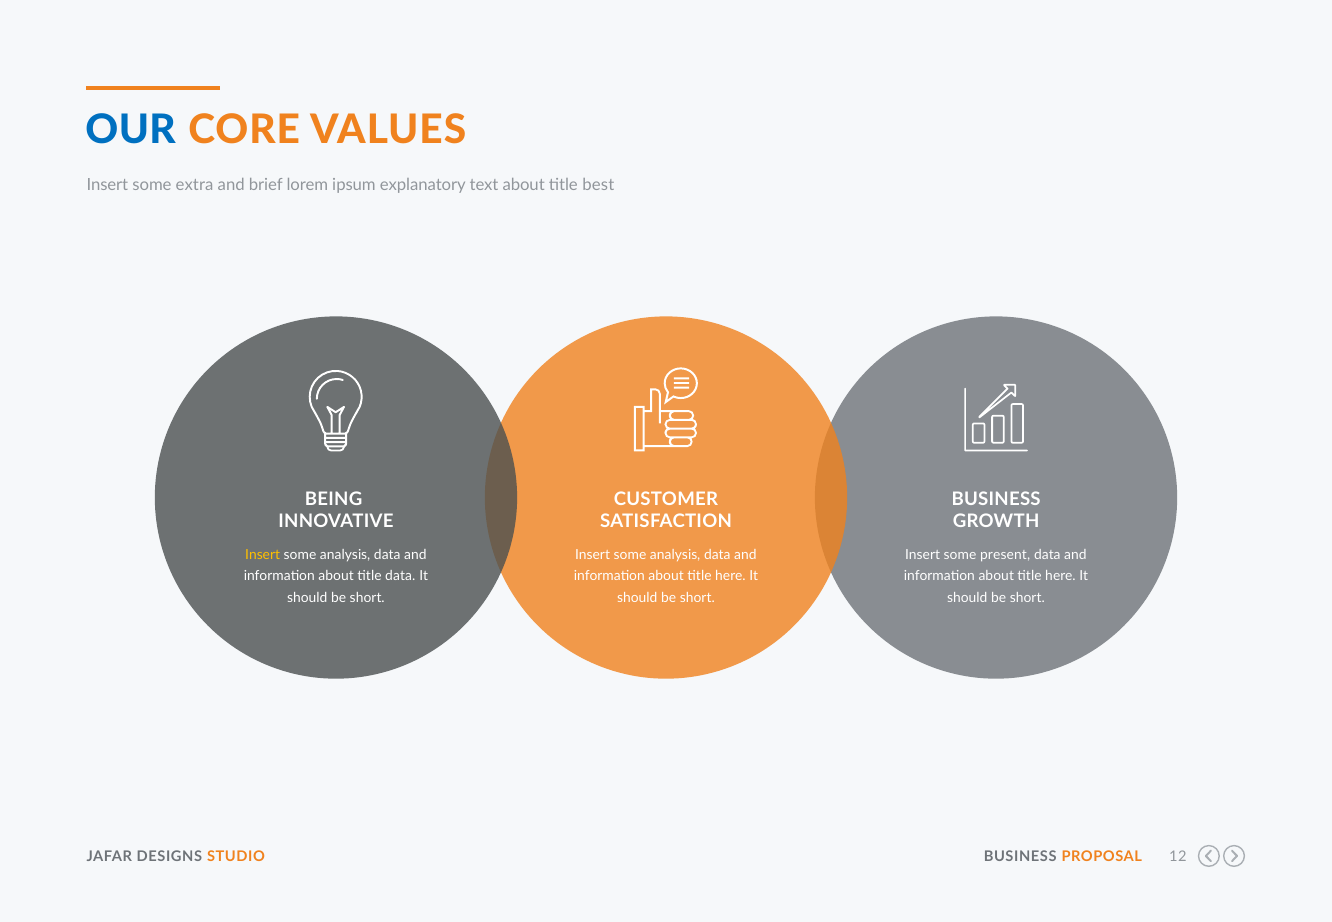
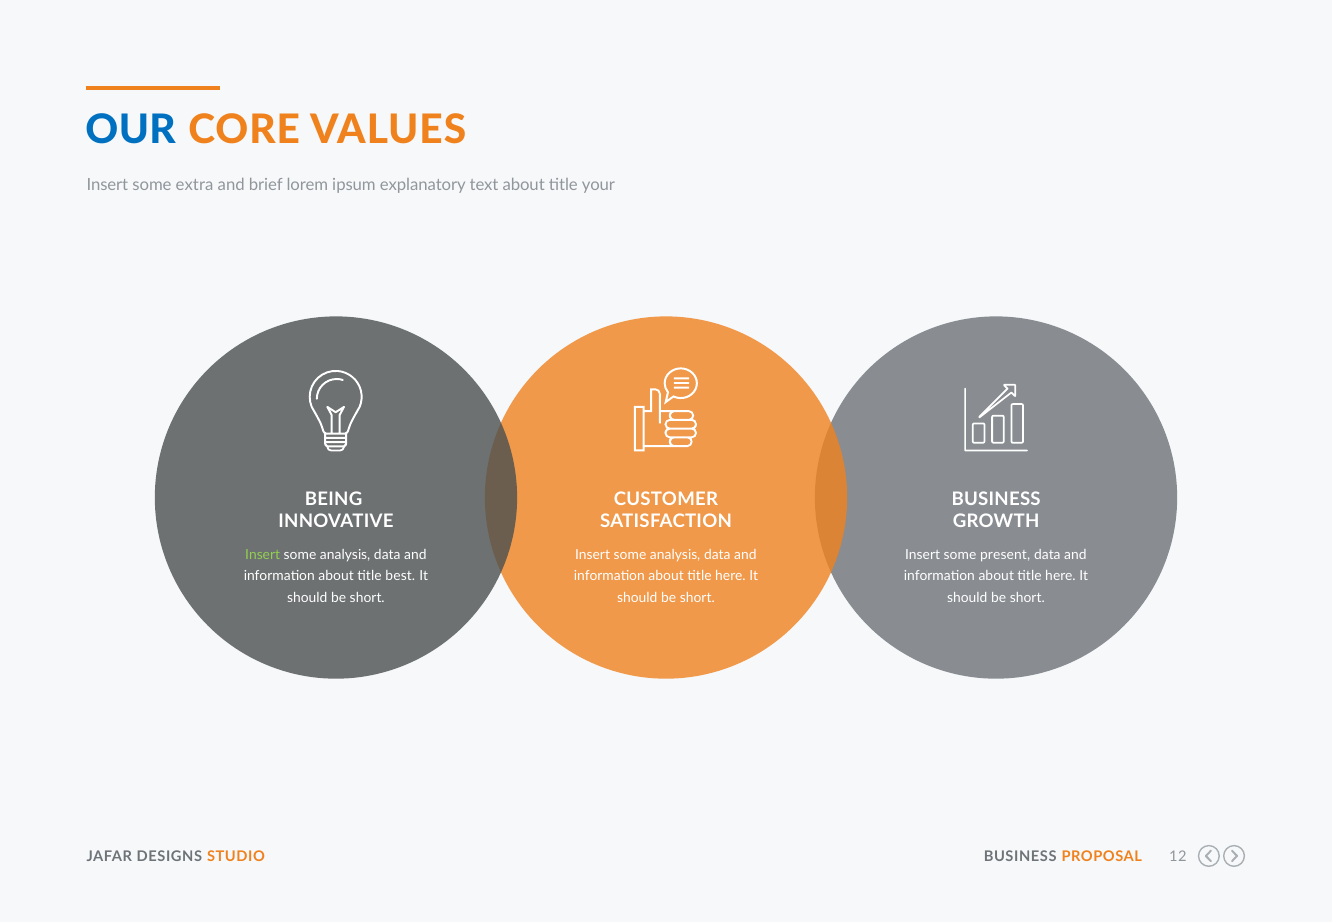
best: best -> your
Insert at (263, 555) colour: yellow -> light green
title data: data -> best
